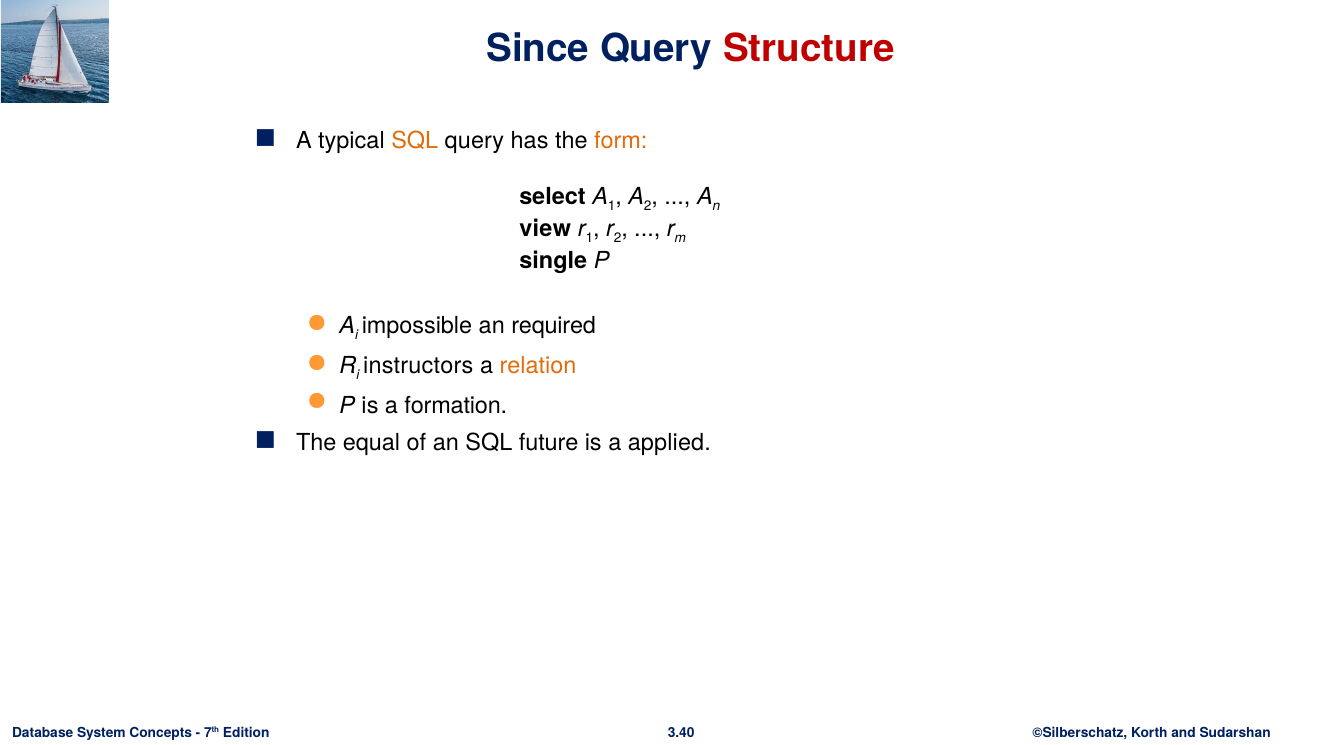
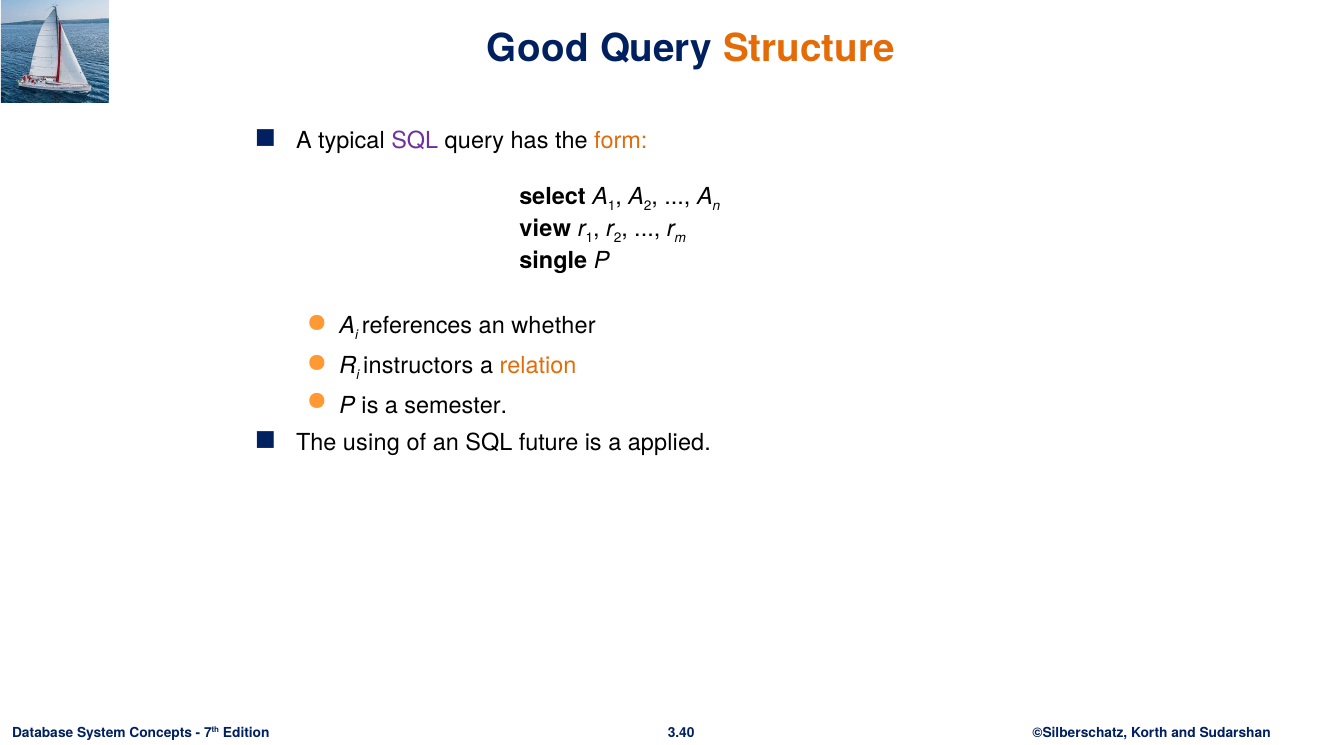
Since: Since -> Good
Structure colour: red -> orange
SQL at (415, 141) colour: orange -> purple
impossible: impossible -> references
required: required -> whether
formation: formation -> semester
equal: equal -> using
